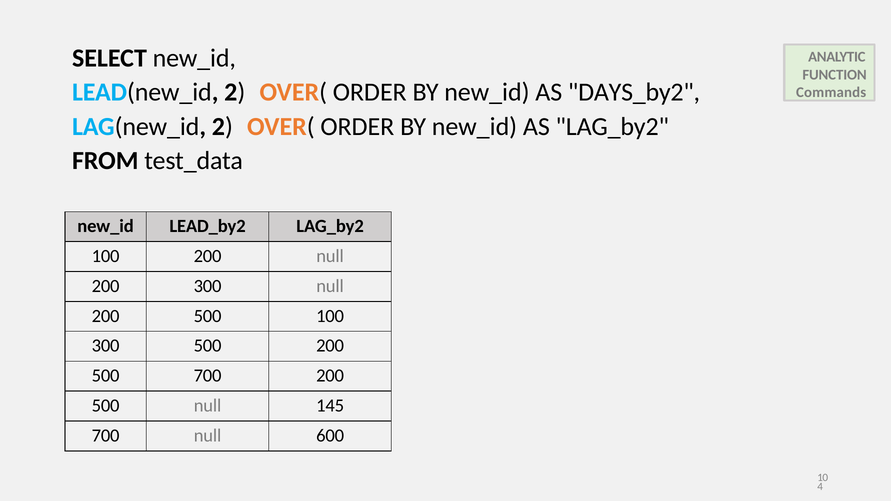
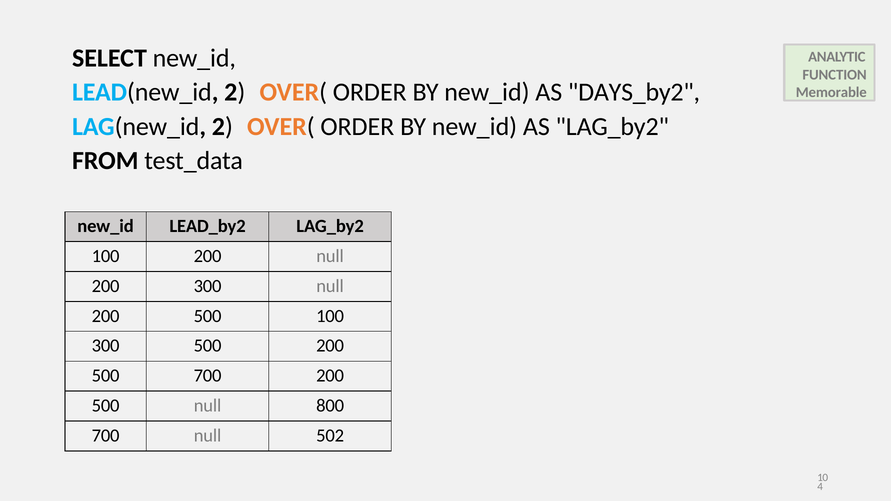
Commands: Commands -> Memorable
145: 145 -> 800
600: 600 -> 502
